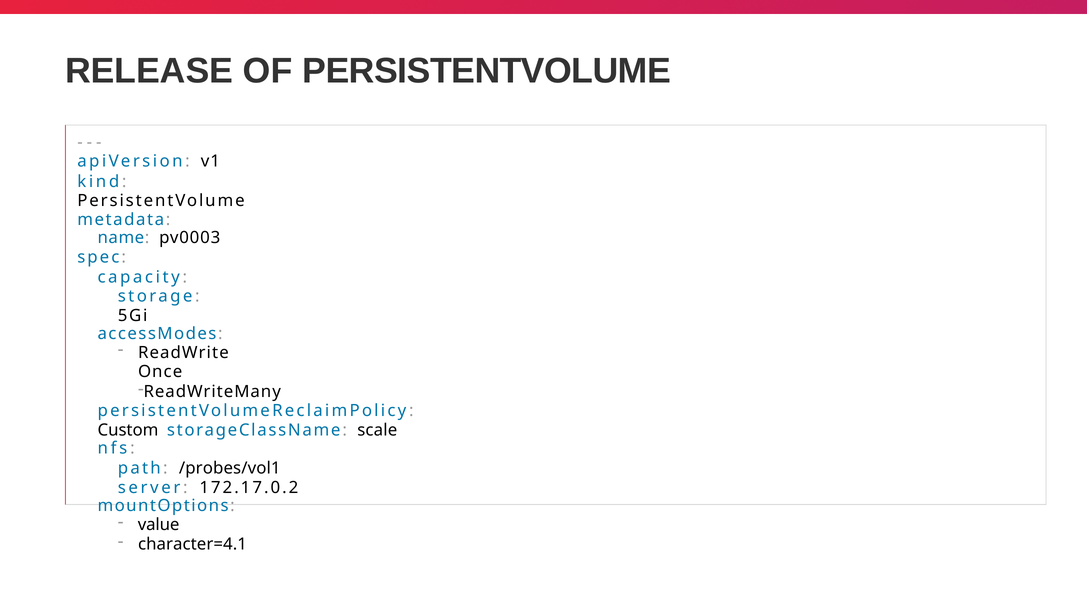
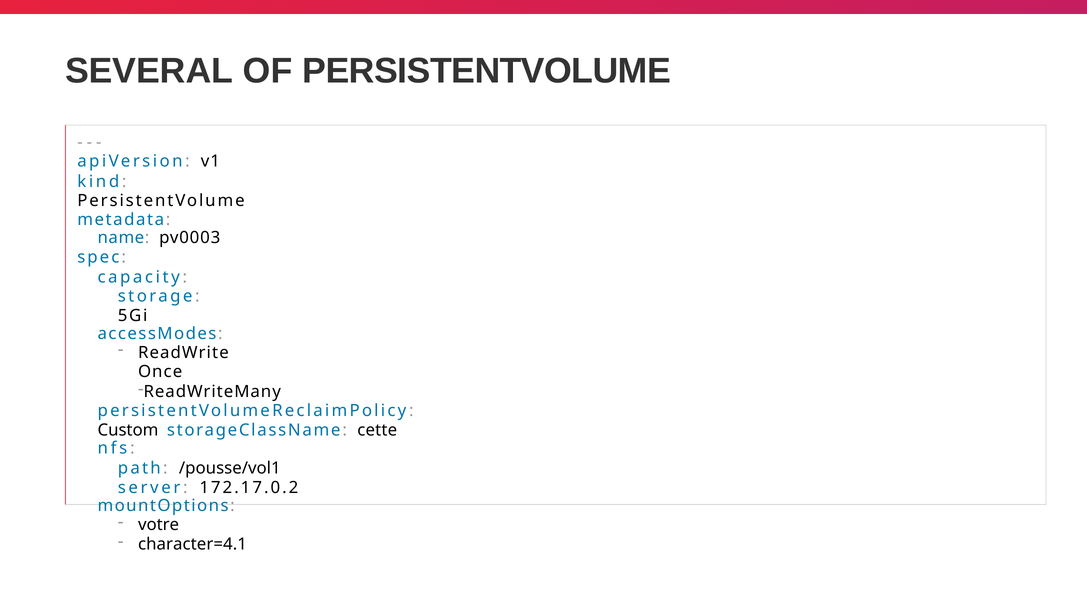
RELEASE: RELEASE -> SEVERAL
scale: scale -> cette
/probes/vol1: /probes/vol1 -> /pousse/vol1
value: value -> votre
